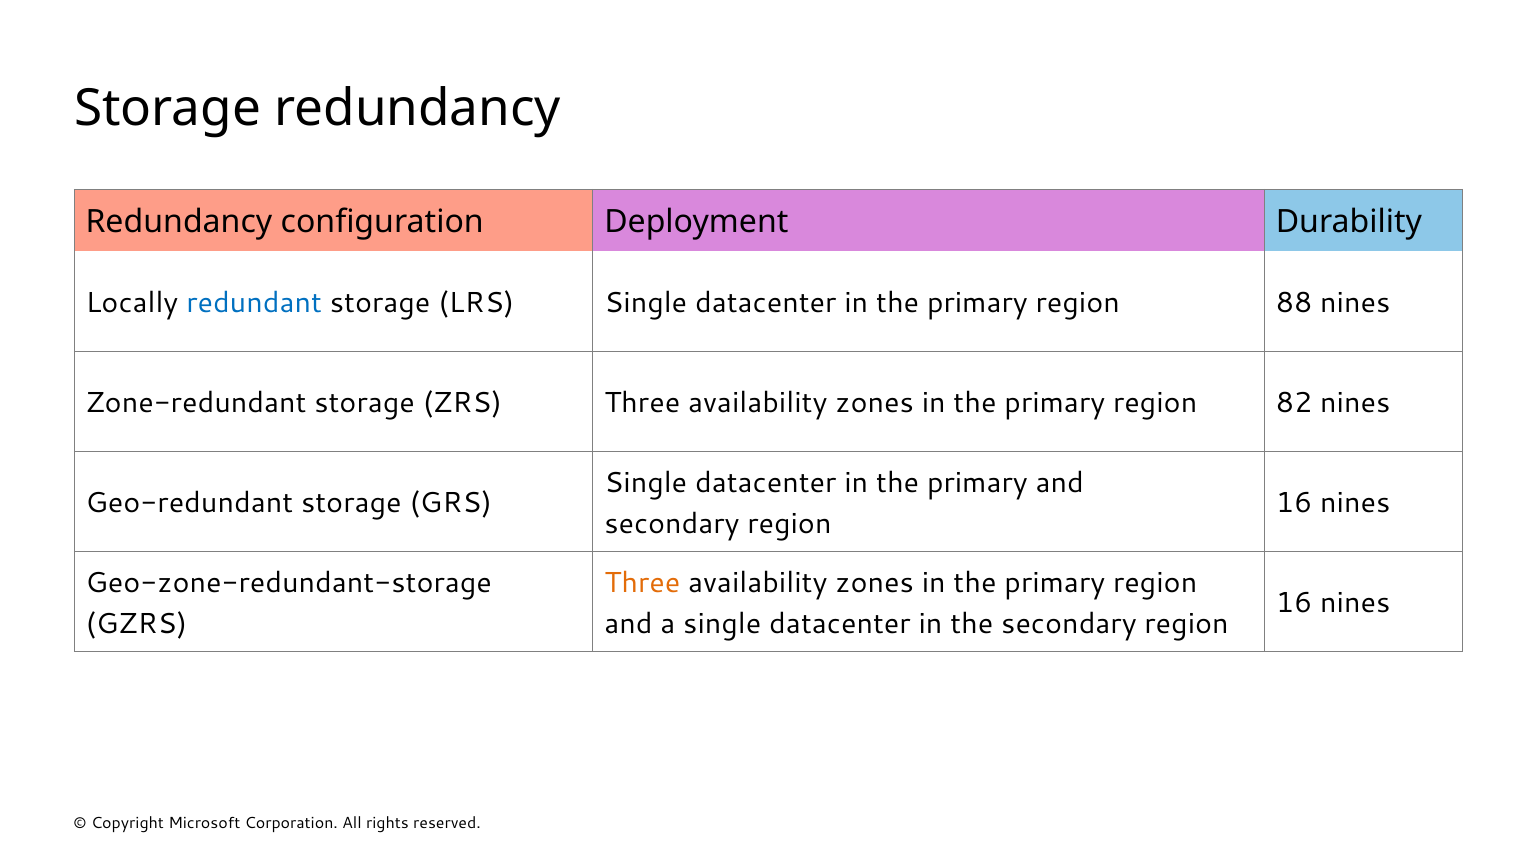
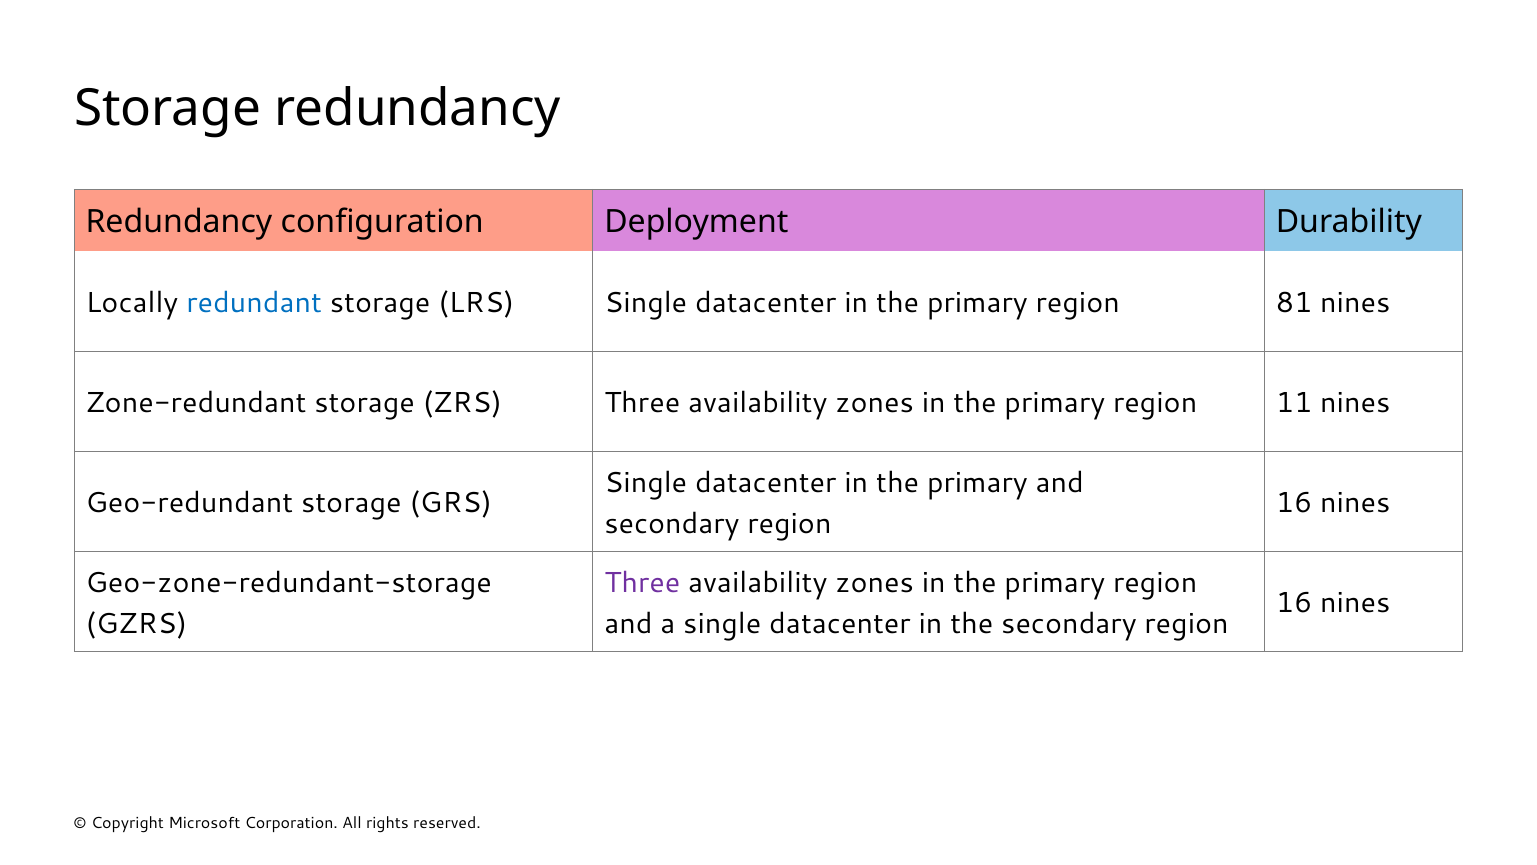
88: 88 -> 81
82: 82 -> 11
Three at (642, 583) colour: orange -> purple
